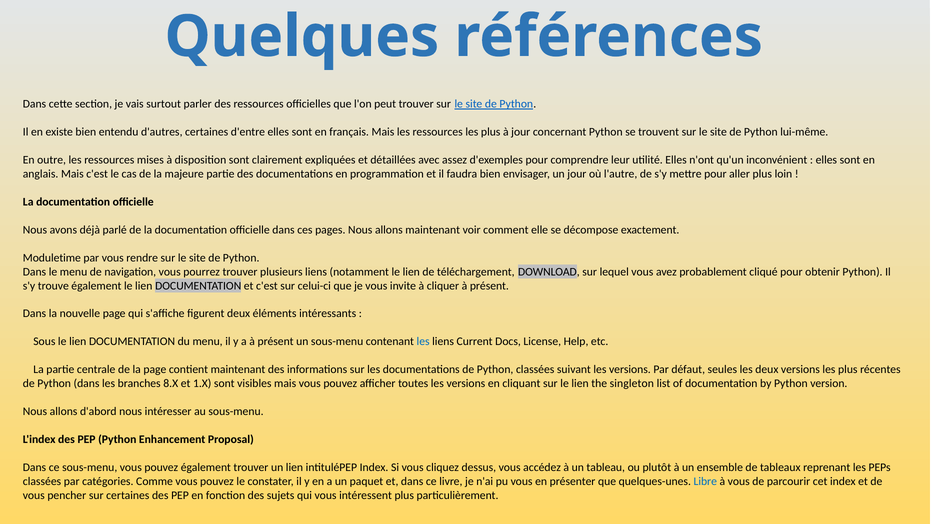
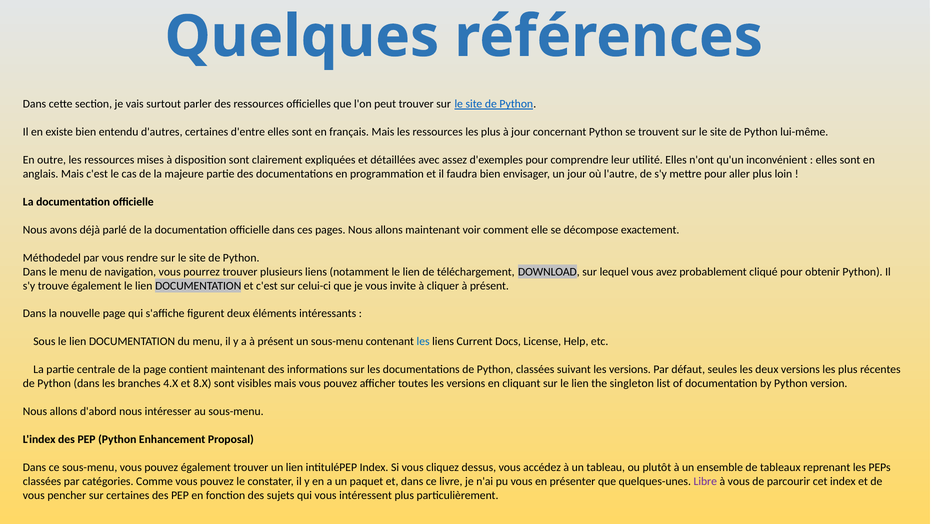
Moduletime: Moduletime -> Méthodedel
8.X: 8.X -> 4.X
1.X: 1.X -> 8.X
Libre colour: blue -> purple
